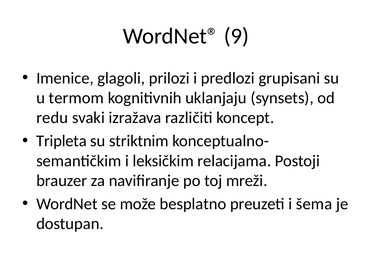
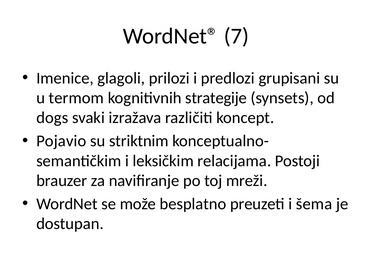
9: 9 -> 7
uklanjaju: uklanjaju -> strategije
redu: redu -> dogs
Tripleta: Tripleta -> Pojavio
